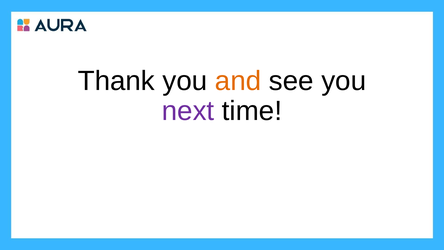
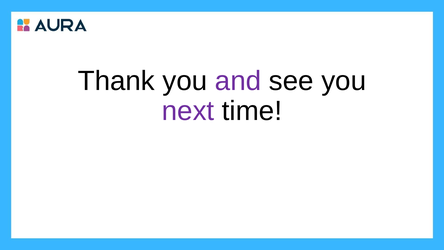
and colour: orange -> purple
